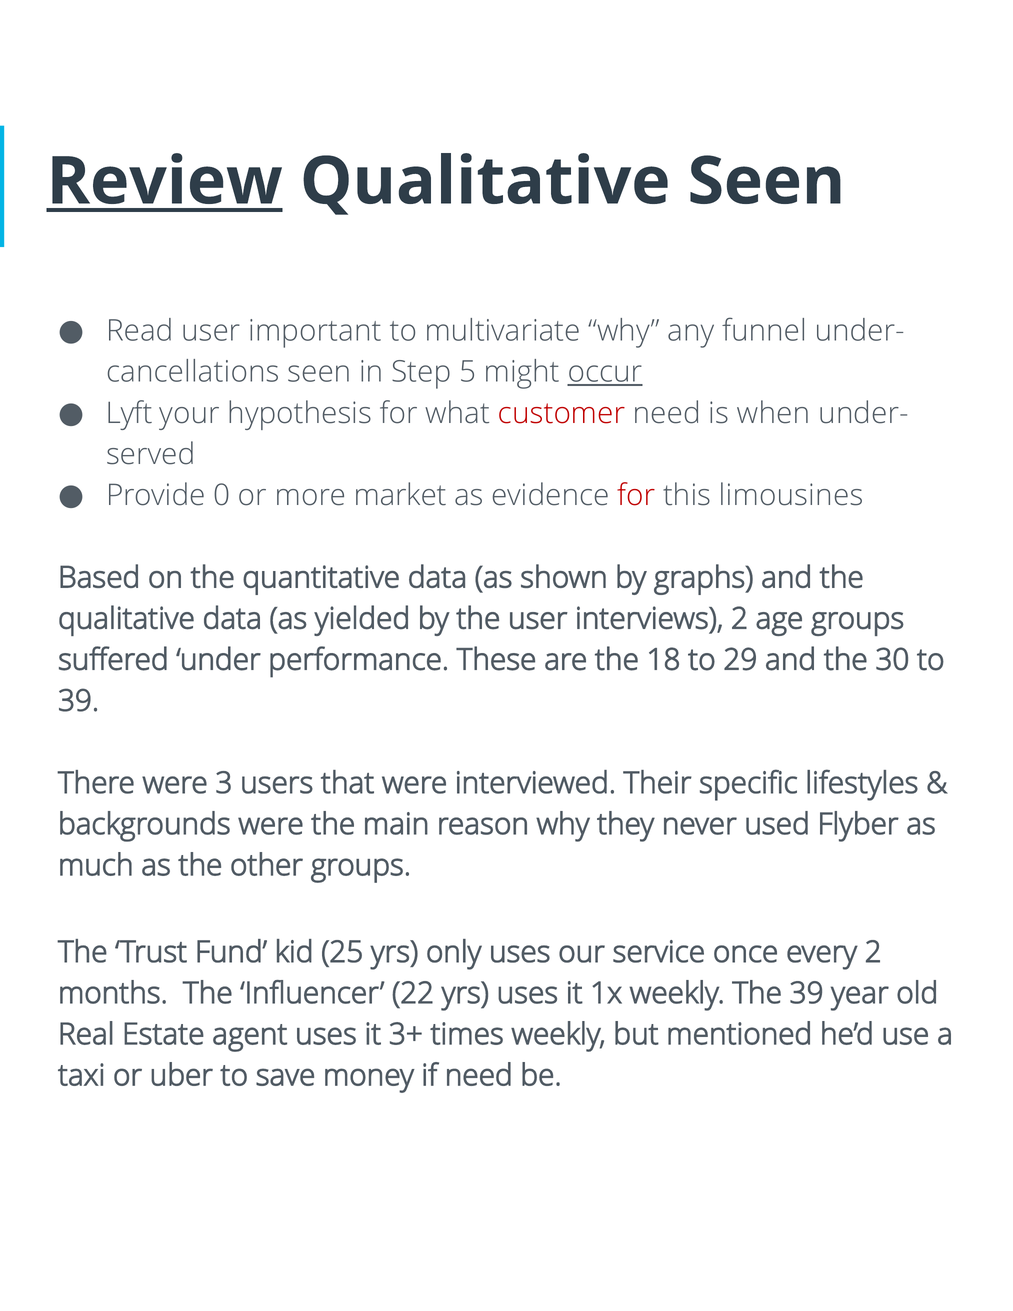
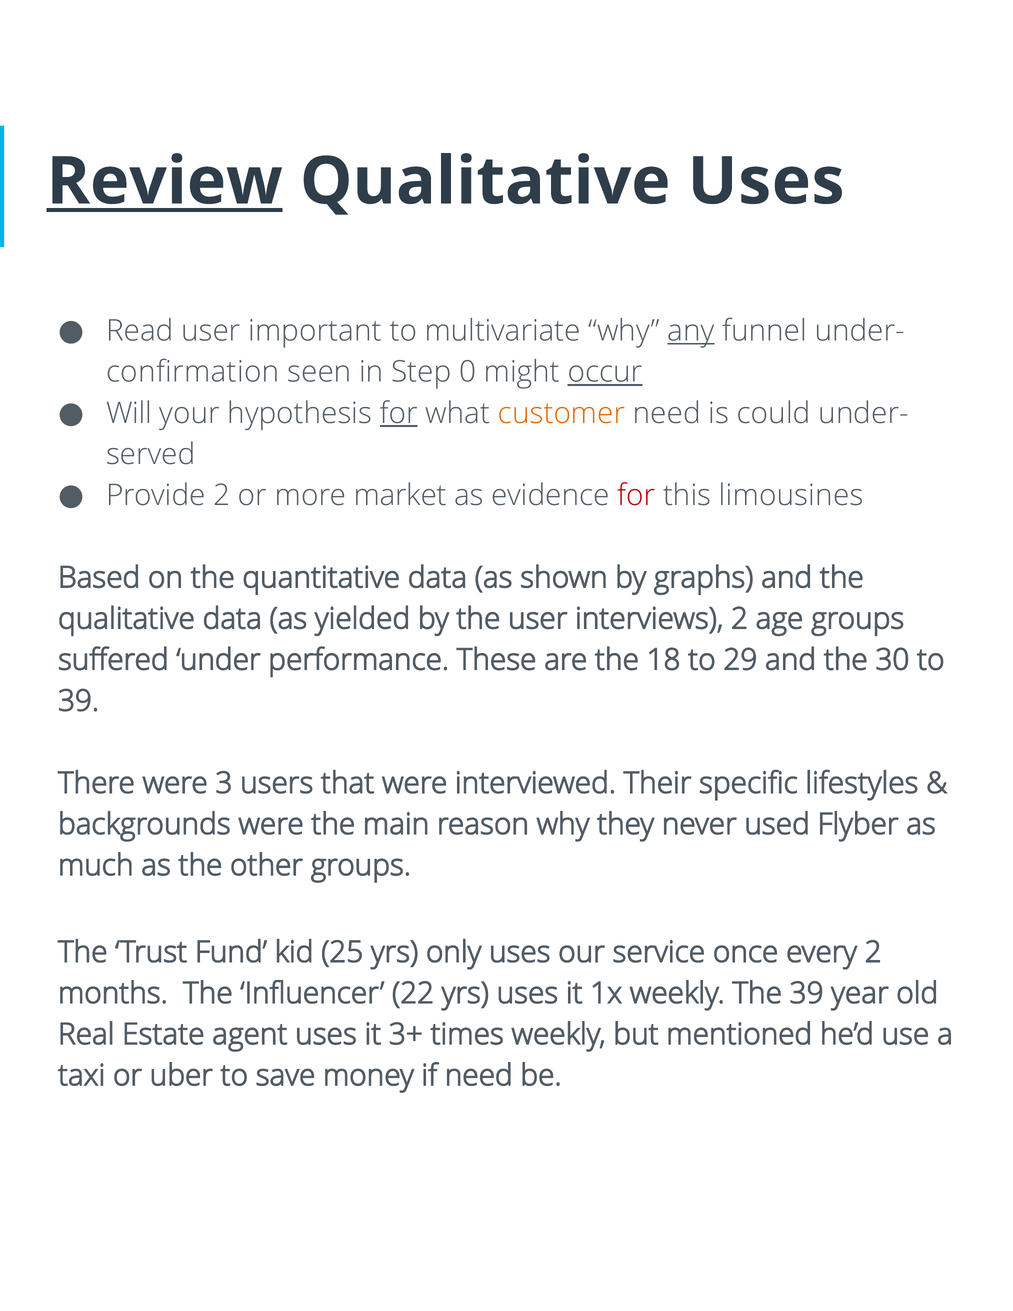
Qualitative Seen: Seen -> Uses
any underline: none -> present
cancellations: cancellations -> confirmation
5: 5 -> 0
Lyft: Lyft -> Will
for at (399, 413) underline: none -> present
customer colour: red -> orange
when: when -> could
Provide 0: 0 -> 2
